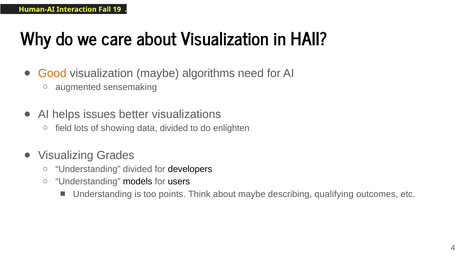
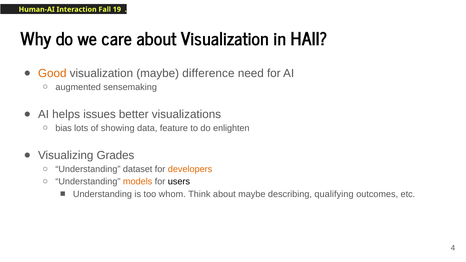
algorithms: algorithms -> difference
field: field -> bias
data divided: divided -> feature
Understanding divided: divided -> dataset
developers colour: black -> orange
models colour: black -> orange
points: points -> whom
